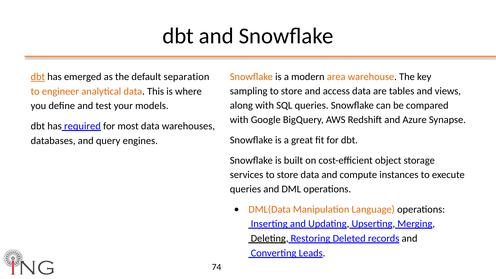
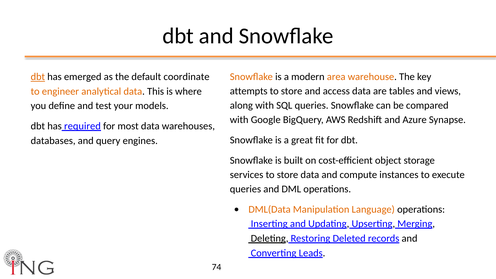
separation: separation -> coordinate
sampling: sampling -> attempts
